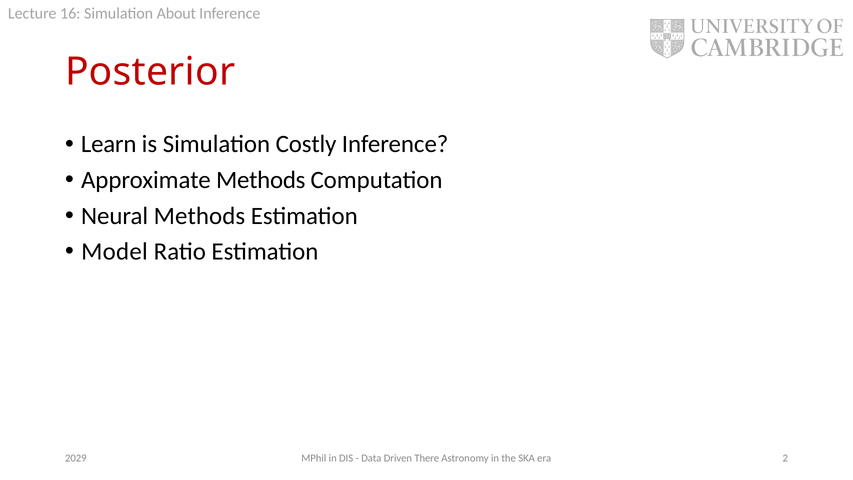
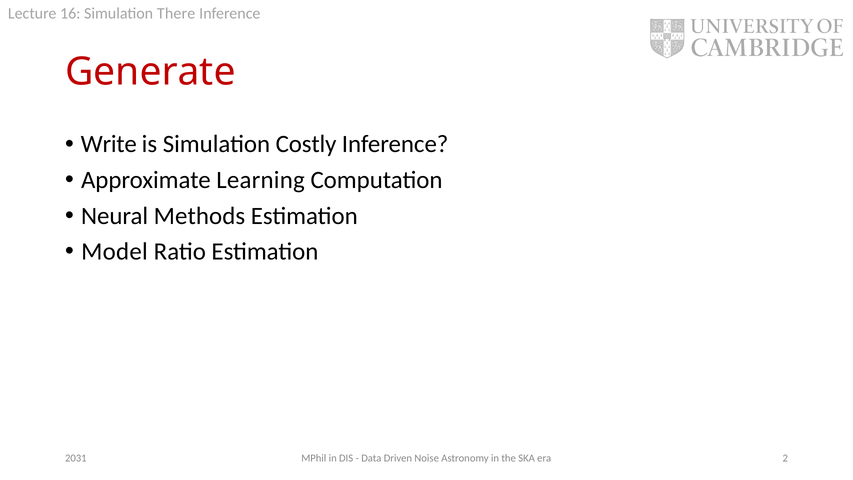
About: About -> There
Posterior: Posterior -> Generate
Learn: Learn -> Write
Approximate Methods: Methods -> Learning
There: There -> Noise
2029: 2029 -> 2031
